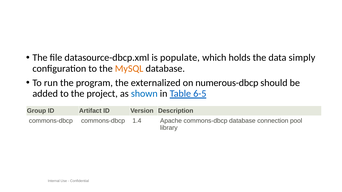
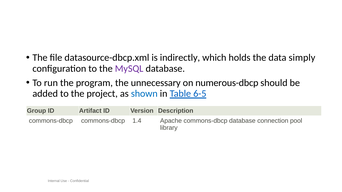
populate: populate -> indirectly
MySQL colour: orange -> purple
externalized: externalized -> unnecessary
